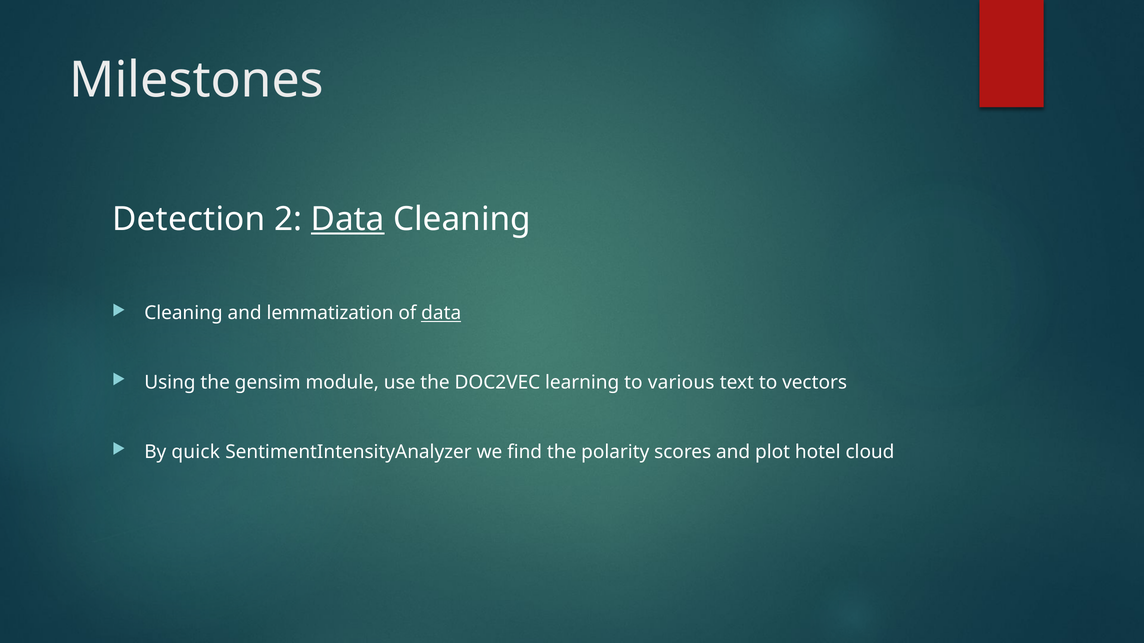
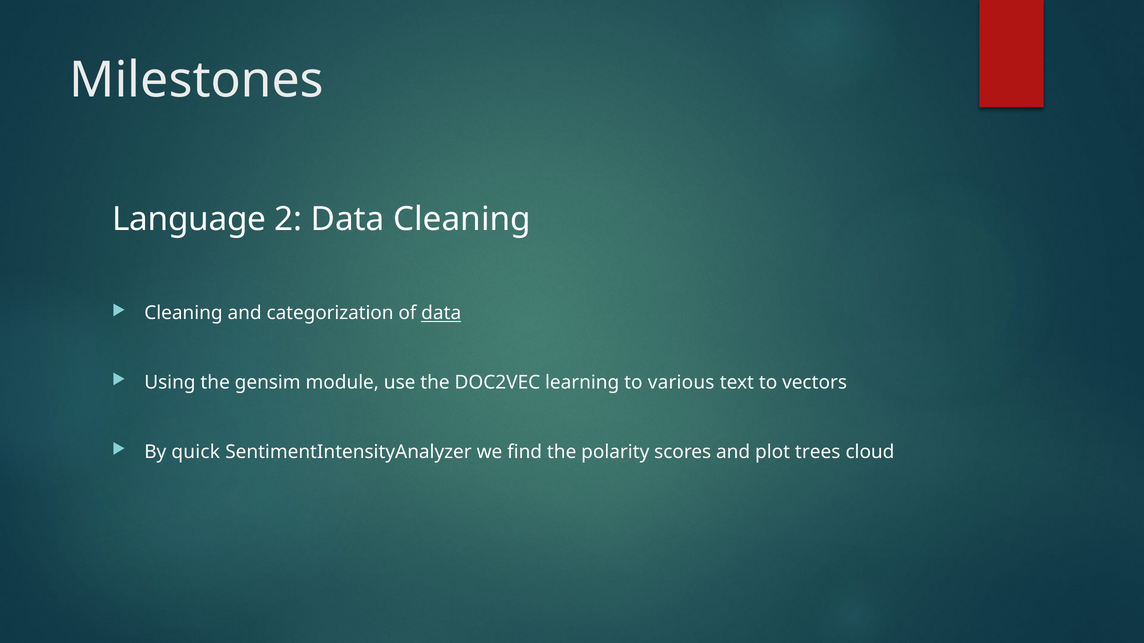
Detection: Detection -> Language
Data at (348, 219) underline: present -> none
lemmatization: lemmatization -> categorization
hotel: hotel -> trees
